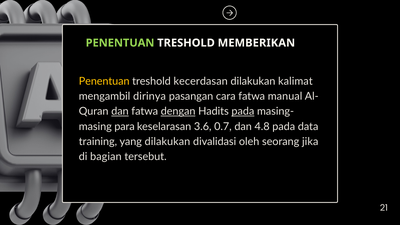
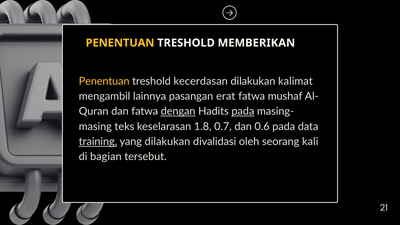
PENENTUAN at (120, 43) colour: light green -> yellow
dirinya: dirinya -> lainnya
cara: cara -> erat
manual: manual -> mushaf
dan at (120, 111) underline: present -> none
para: para -> teks
3.6: 3.6 -> 1.8
4.8: 4.8 -> 0.6
training underline: none -> present
jika: jika -> kali
